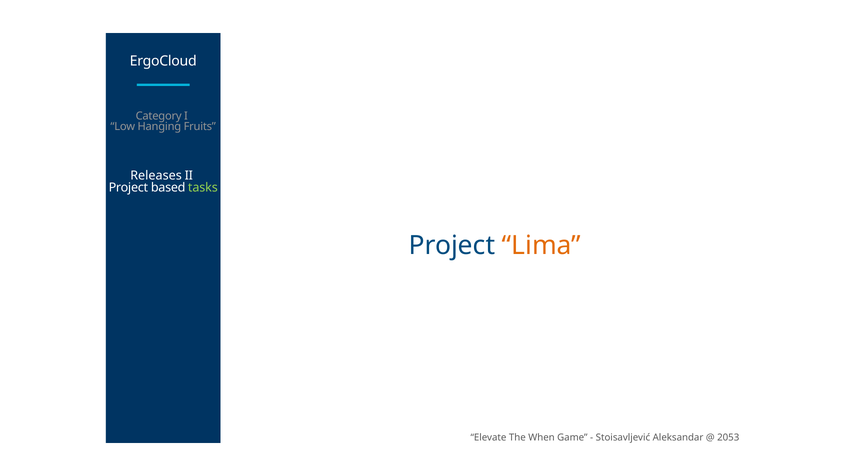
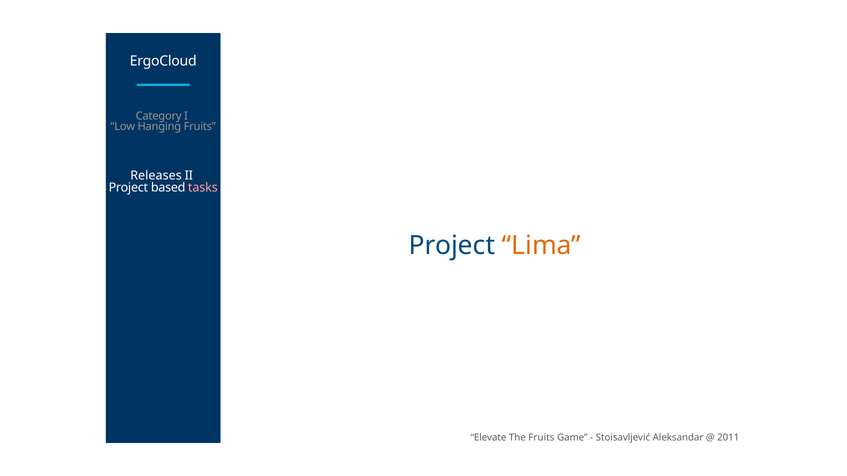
tasks colour: light green -> pink
The When: When -> Fruits
2053: 2053 -> 2011
